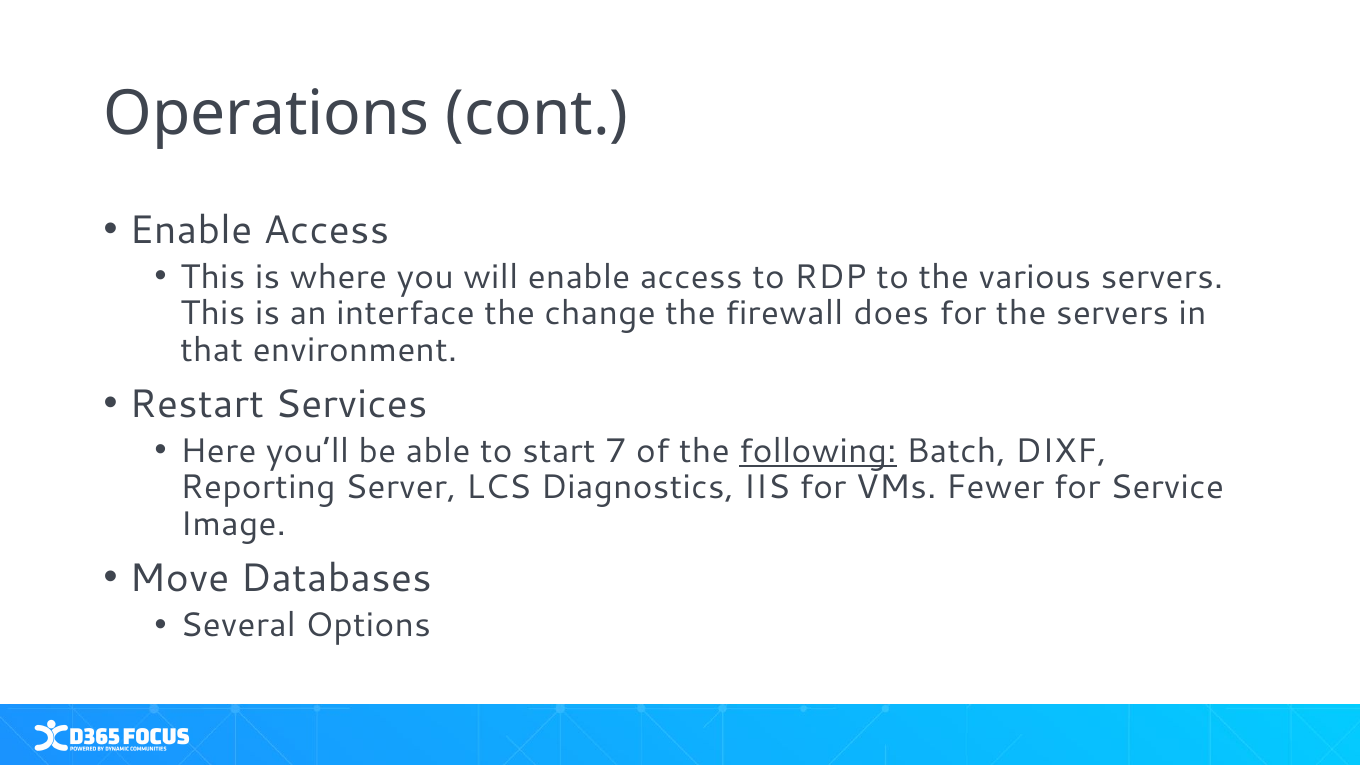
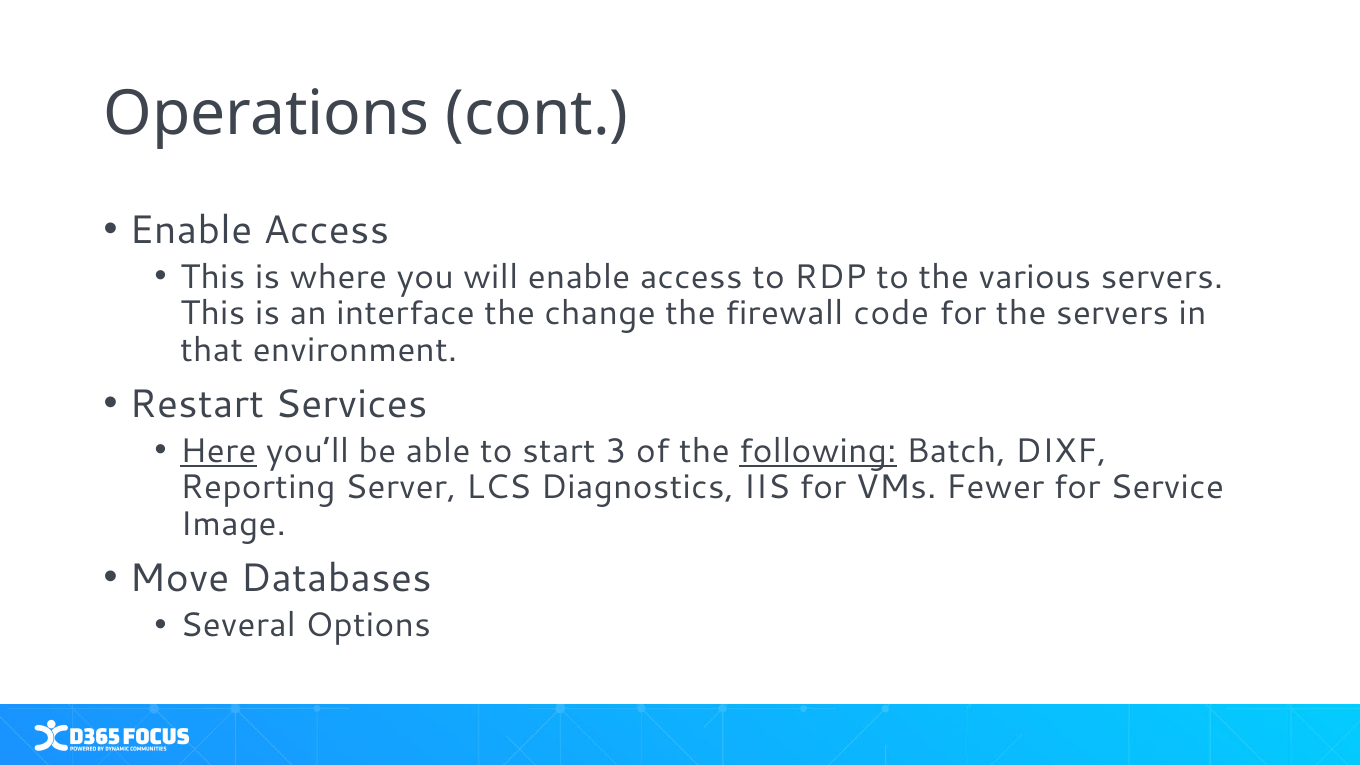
does: does -> code
Here underline: none -> present
7: 7 -> 3
